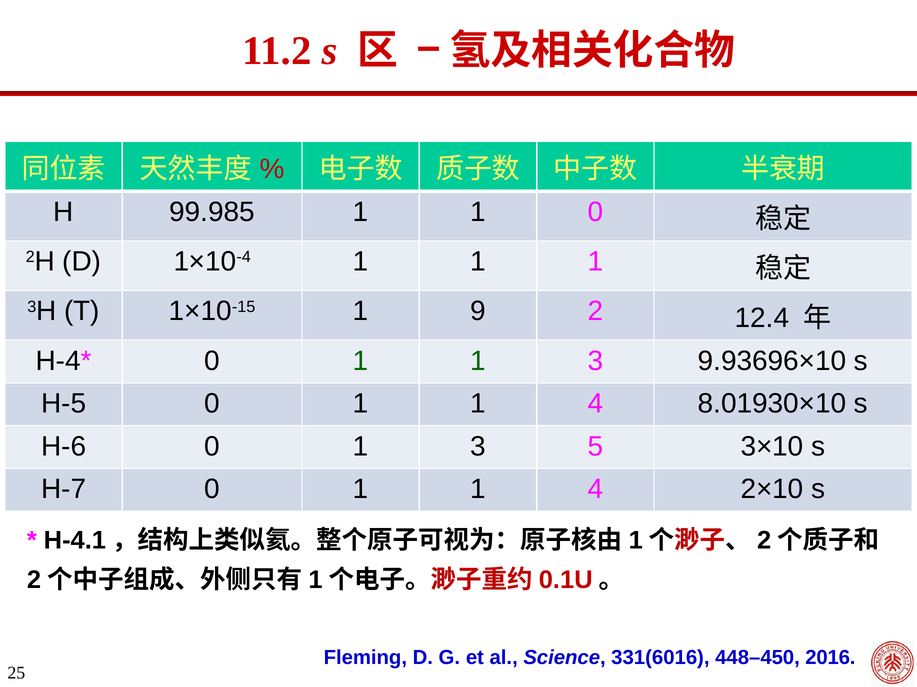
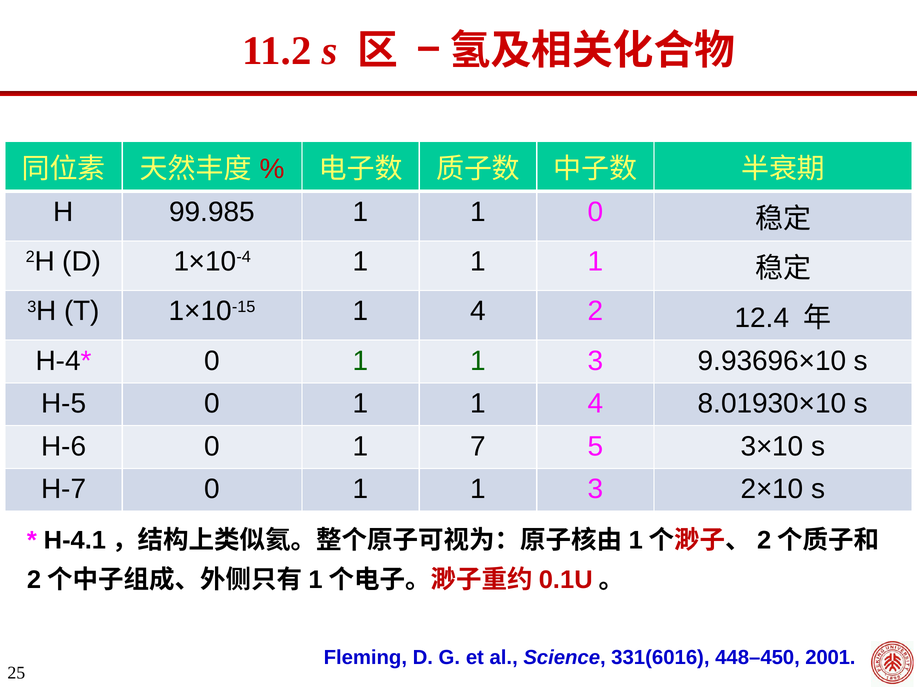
1×10-15 1 9: 9 -> 4
0 1 3: 3 -> 7
4 at (595, 490): 4 -> 3
2016: 2016 -> 2001
